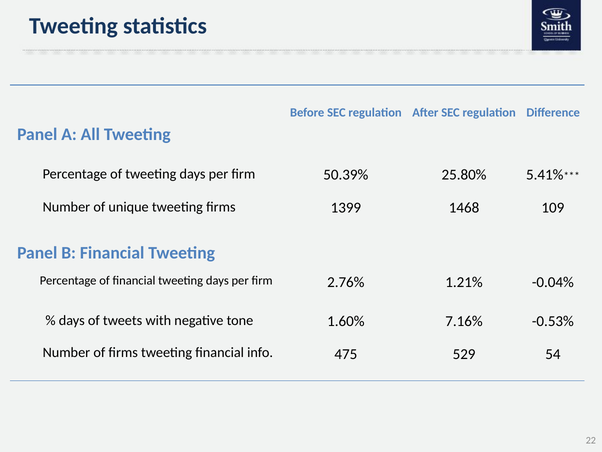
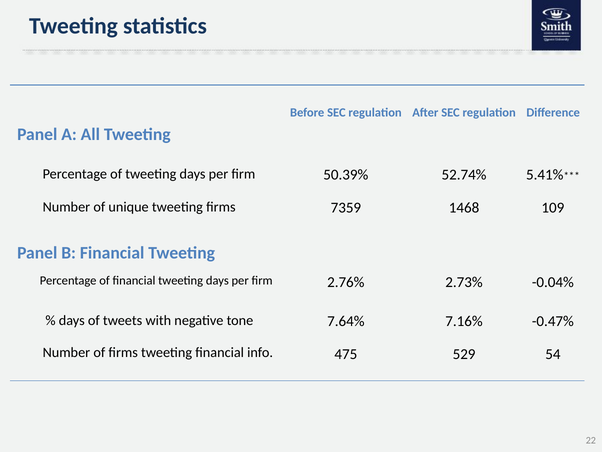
25.80%: 25.80% -> 52.74%
1399: 1399 -> 7359
1.21%: 1.21% -> 2.73%
1.60%: 1.60% -> 7.64%
-0.53%: -0.53% -> -0.47%
